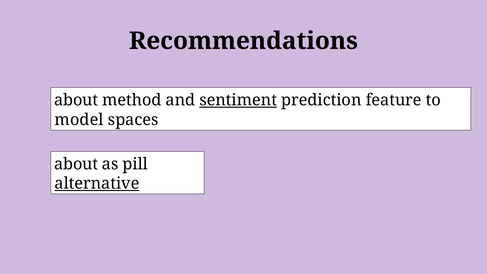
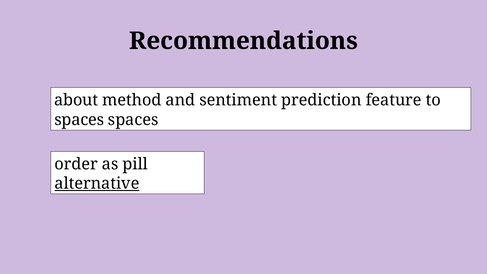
sentiment underline: present -> none
model at (79, 120): model -> spaces
about at (76, 164): about -> order
